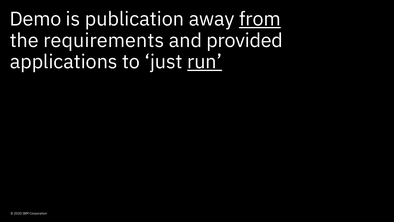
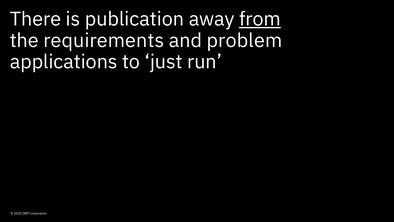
Demo: Demo -> There
provided: provided -> problem
run underline: present -> none
